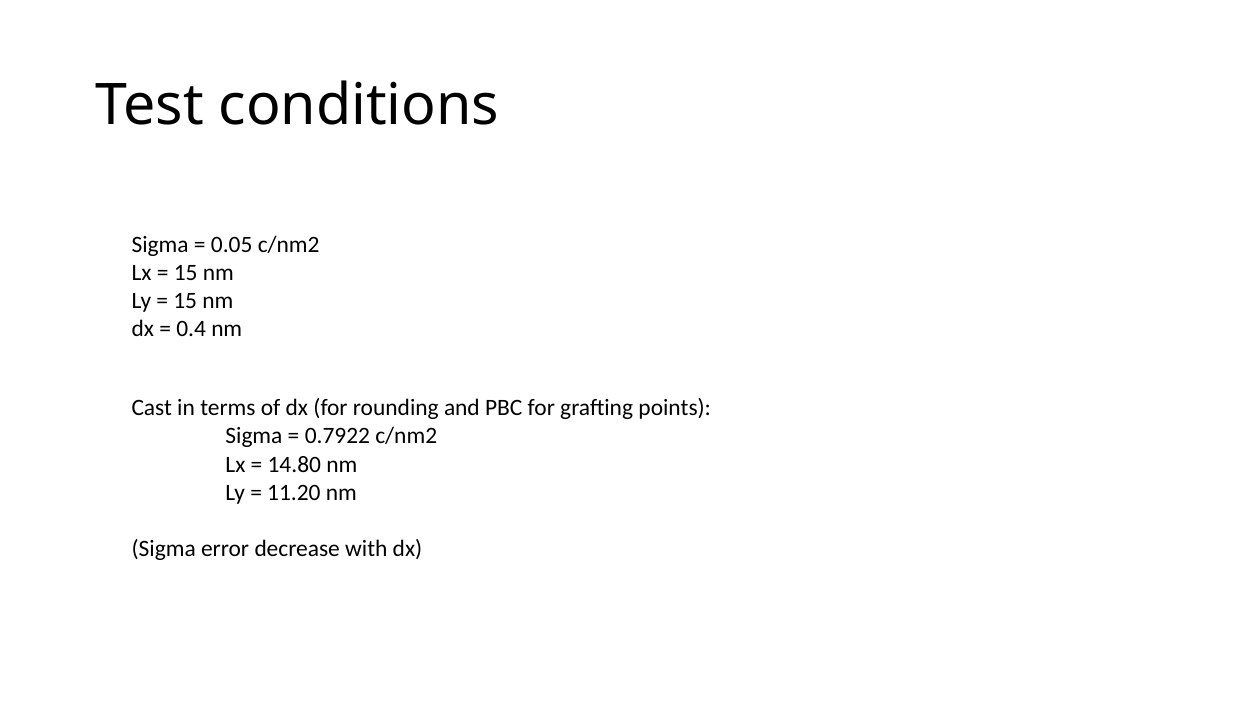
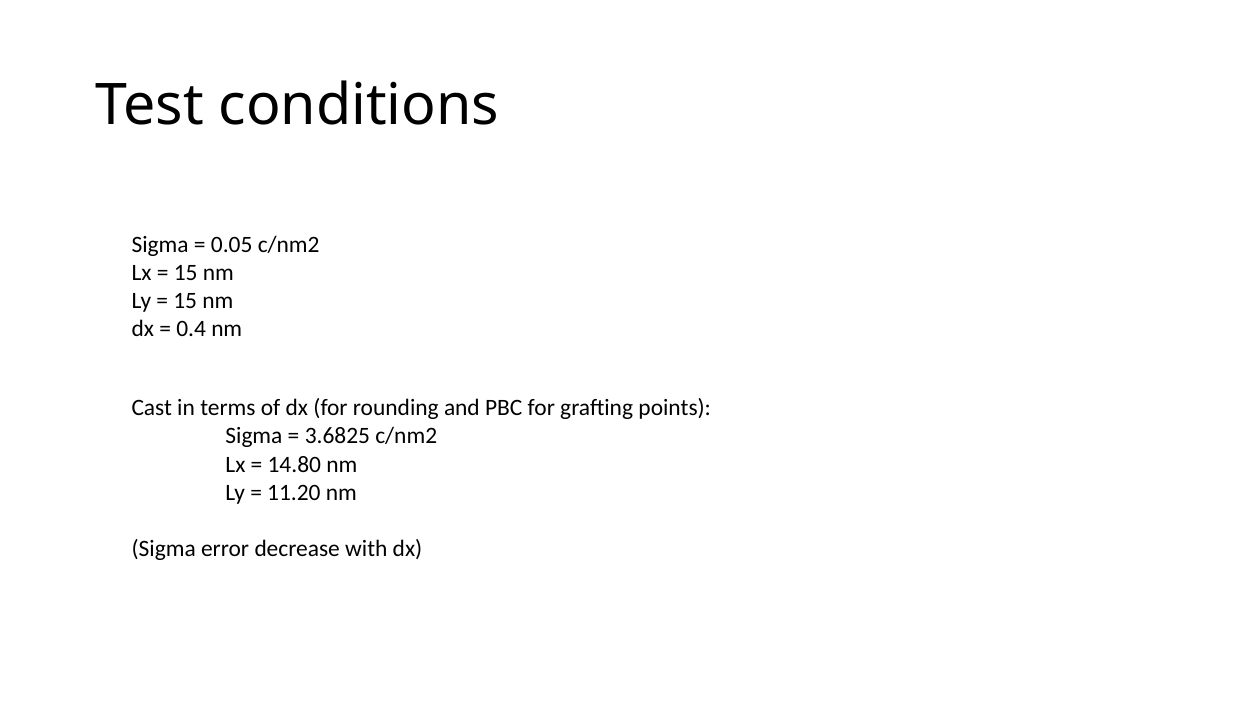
0.7922: 0.7922 -> 3.6825
